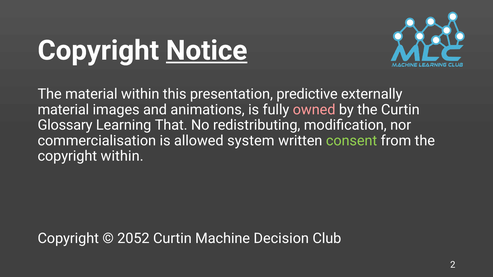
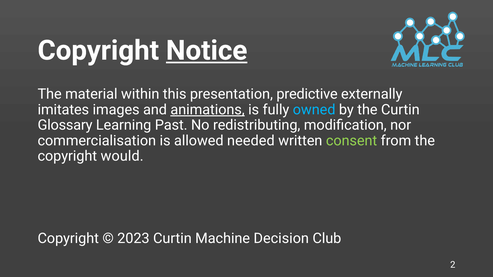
material at (63, 110): material -> imitates
animations underline: none -> present
owned colour: pink -> light blue
That: That -> Past
system: system -> needed
copyright within: within -> would
2052: 2052 -> 2023
